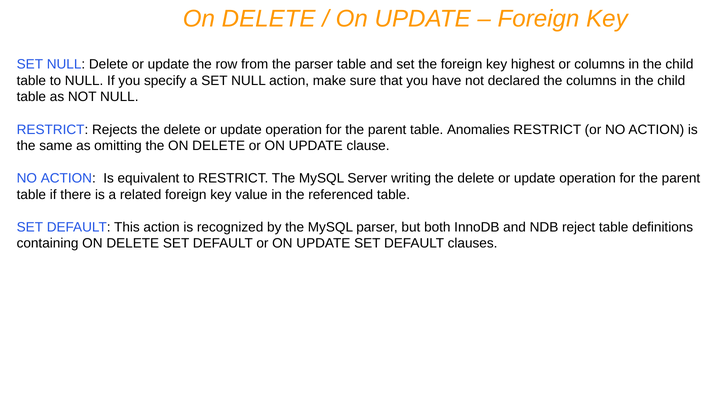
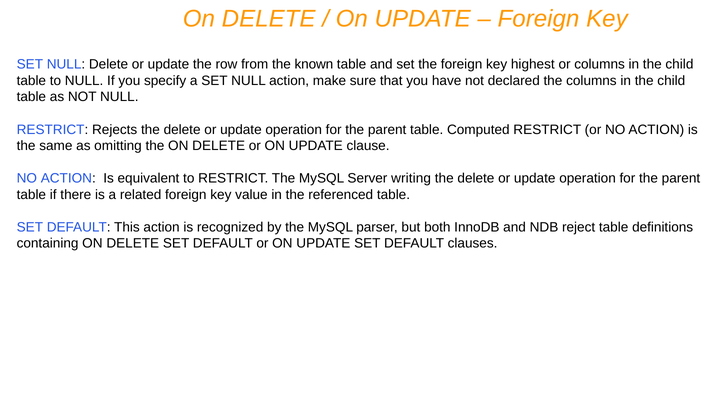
the parser: parser -> known
Anomalies: Anomalies -> Computed
